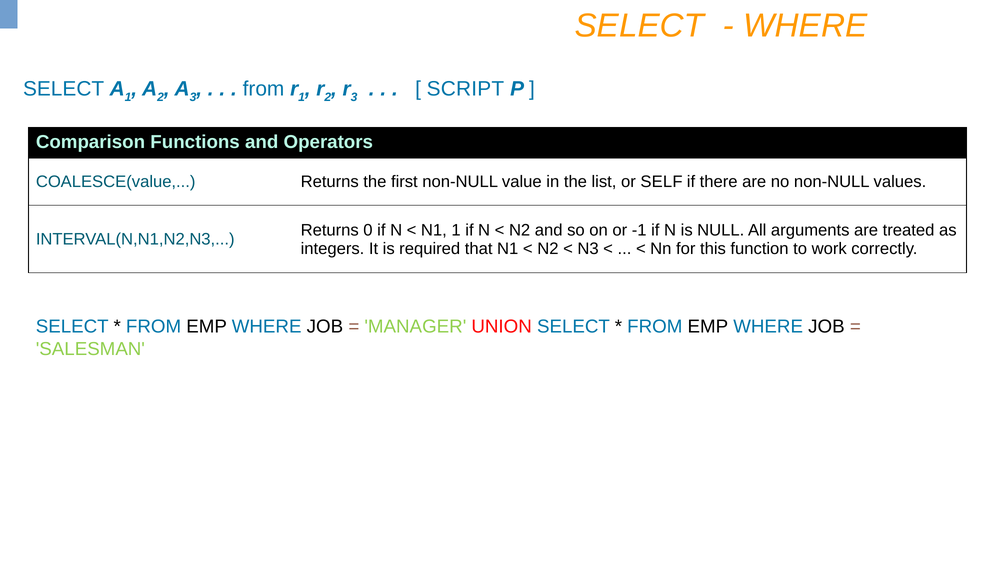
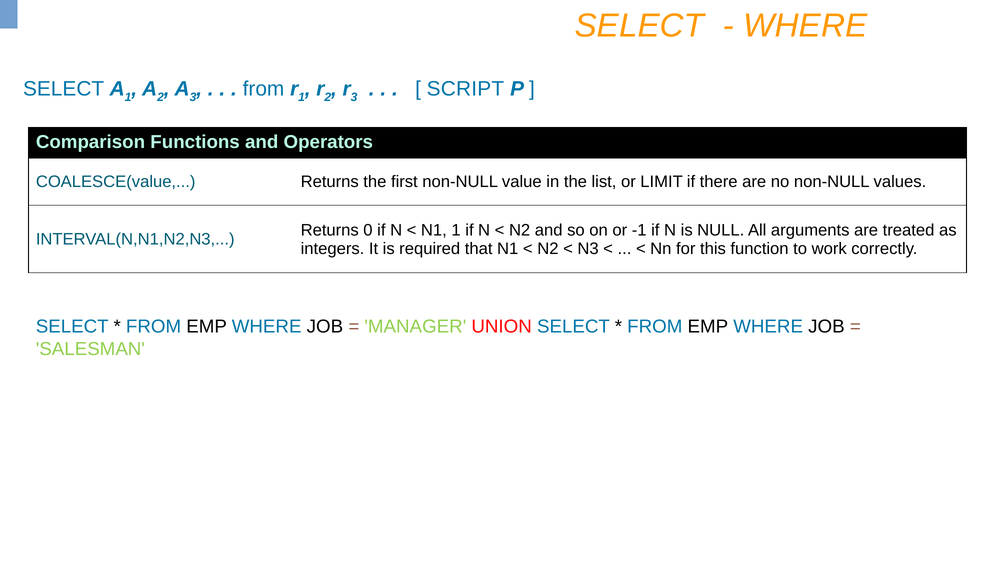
SELF: SELF -> LIMIT
